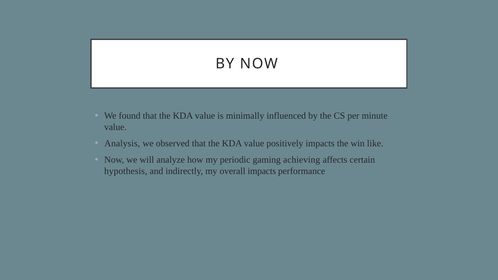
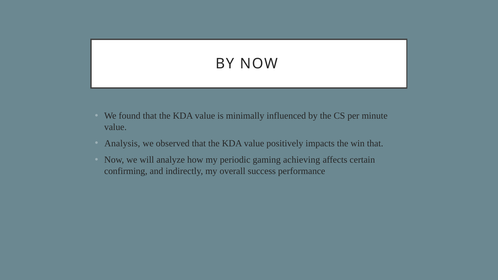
win like: like -> that
hypothesis: hypothesis -> confirming
overall impacts: impacts -> success
